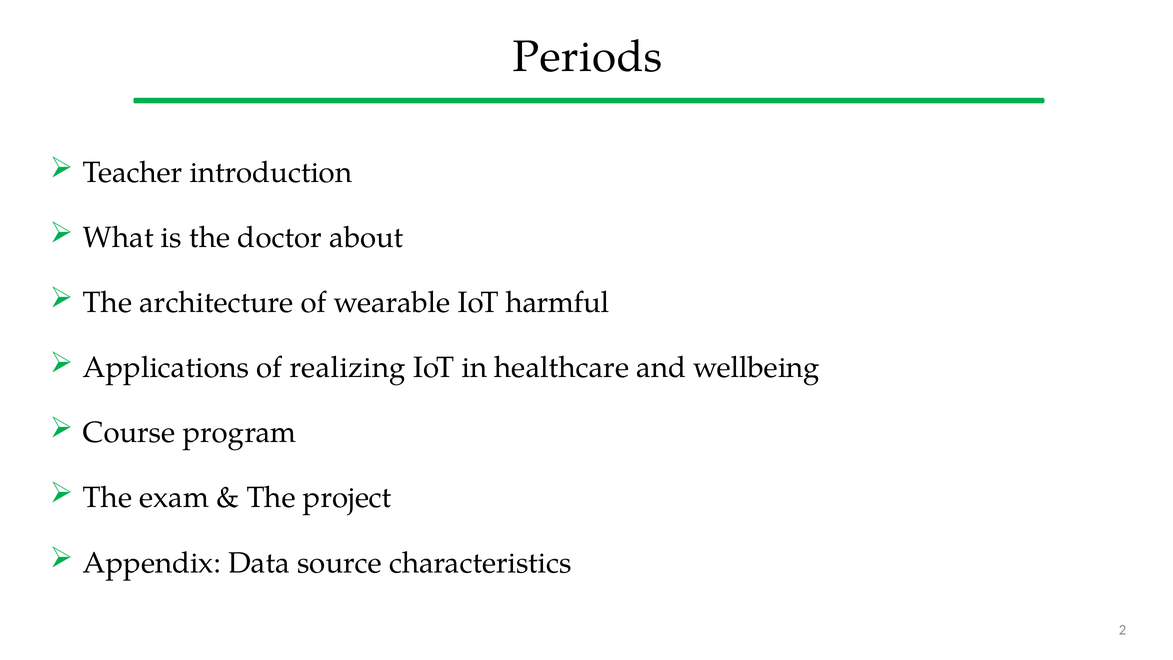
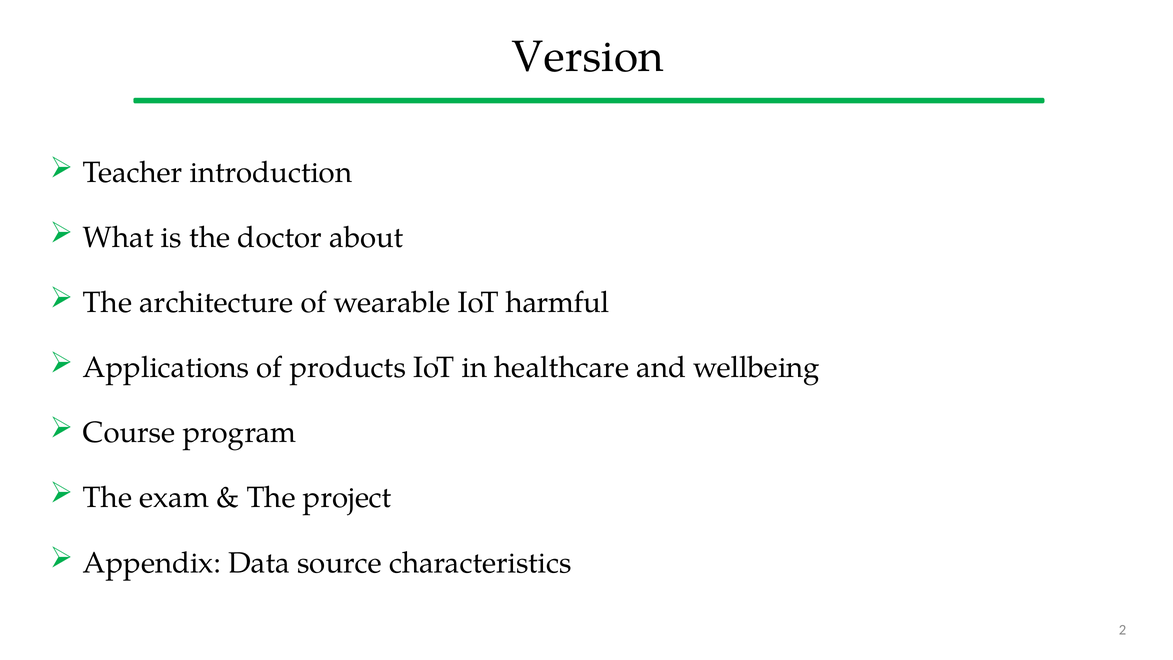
Periods: Periods -> Version
realizing: realizing -> products
